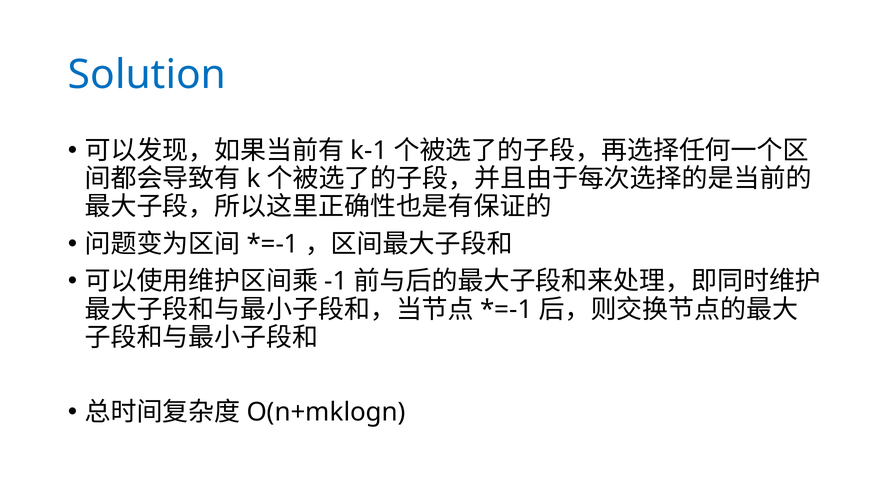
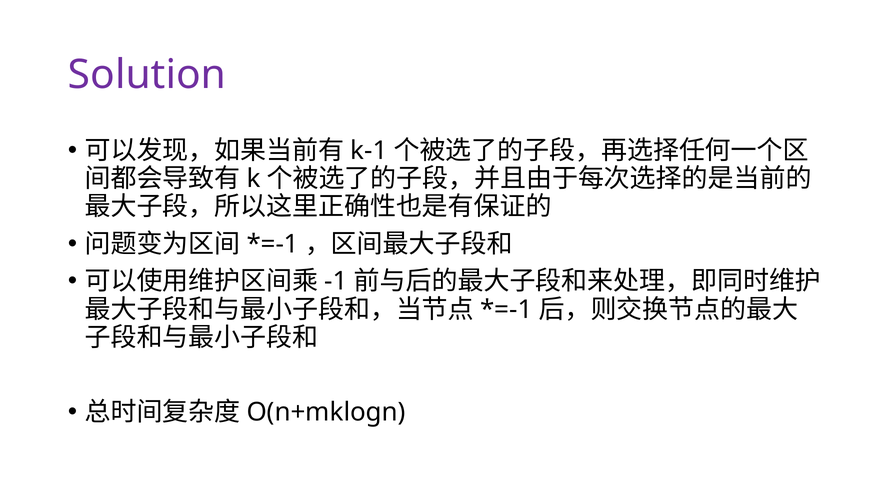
Solution colour: blue -> purple
